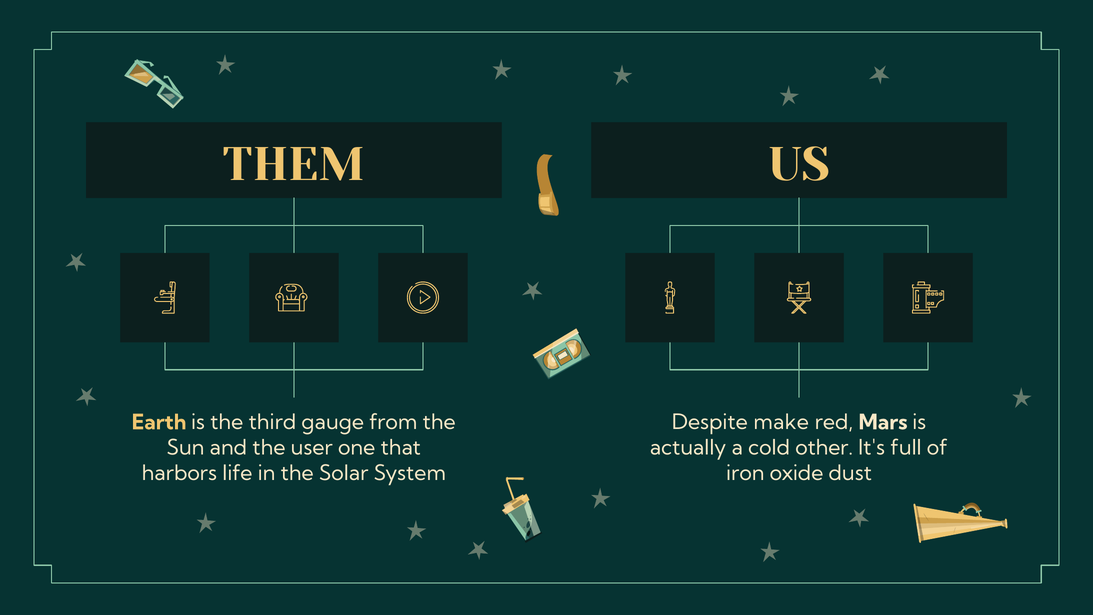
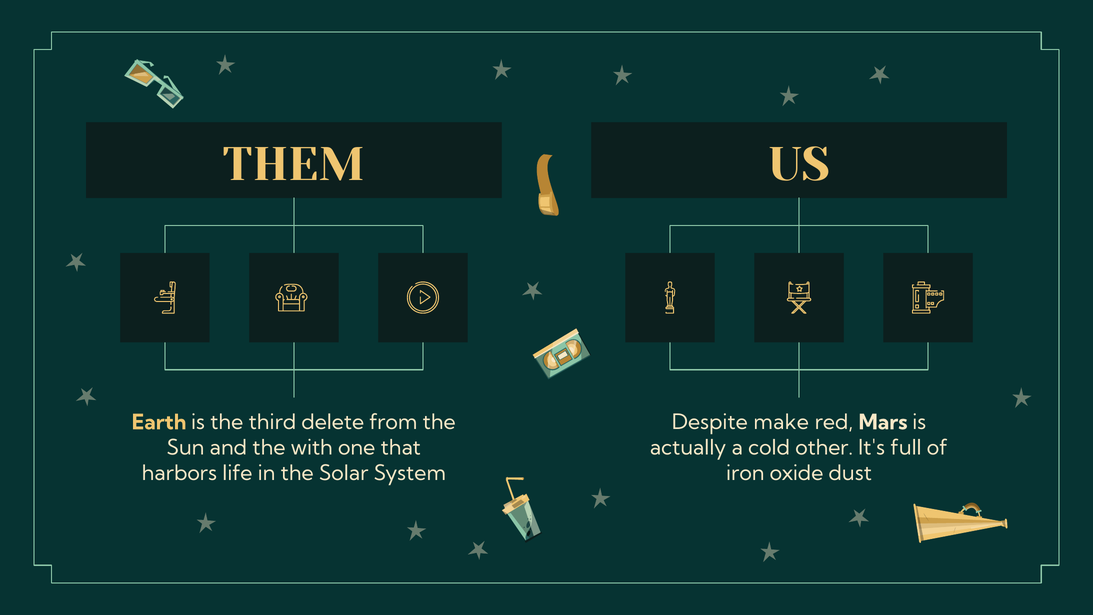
gauge: gauge -> delete
user: user -> with
